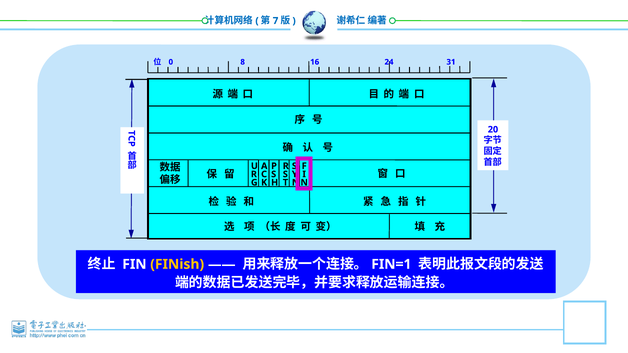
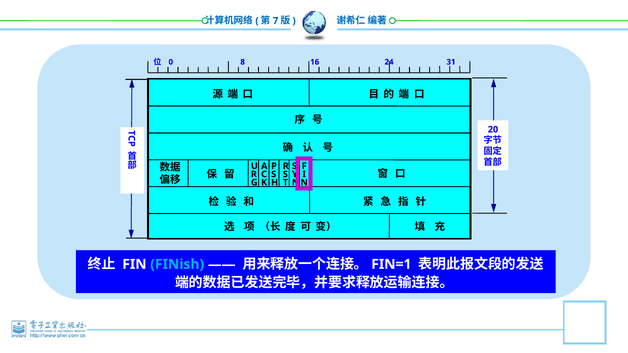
FINish colour: yellow -> light blue
